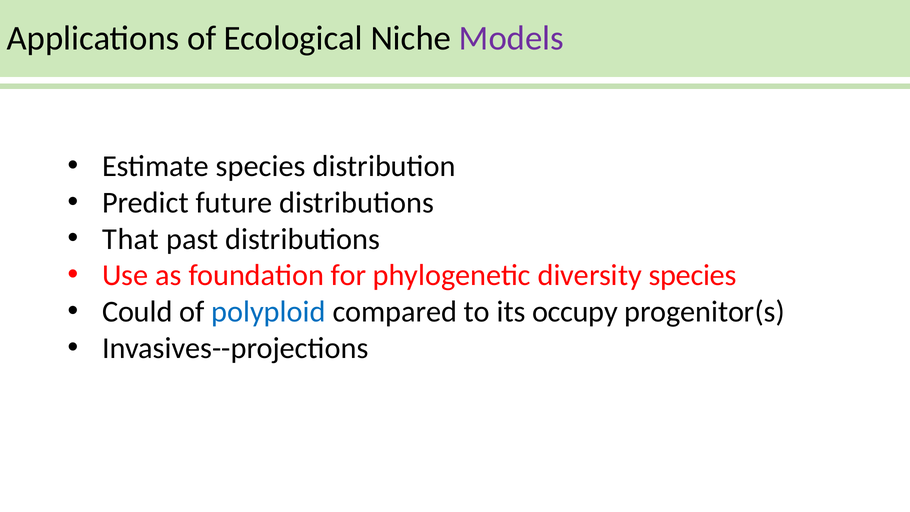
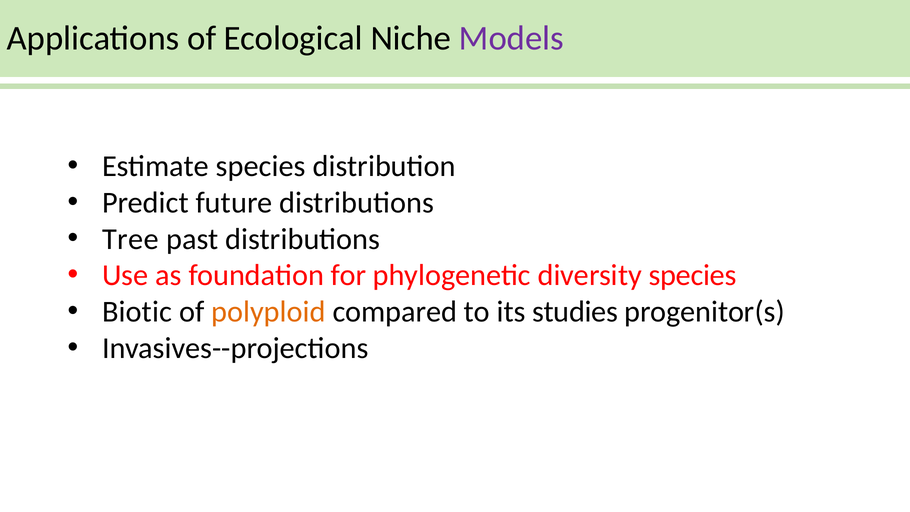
That: That -> Tree
Could: Could -> Biotic
polyploid colour: blue -> orange
occupy: occupy -> studies
